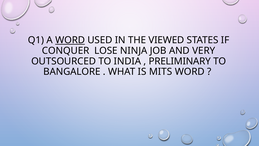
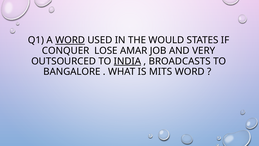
VIEWED: VIEWED -> WOULD
NINJA: NINJA -> AMAR
INDIA underline: none -> present
PRELIMINARY: PRELIMINARY -> BROADCASTS
